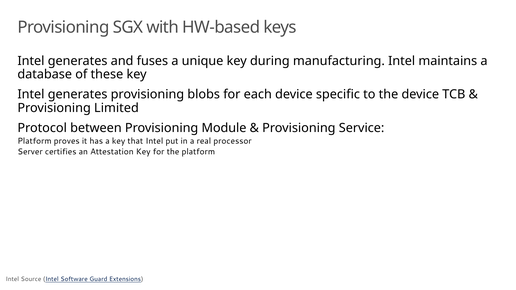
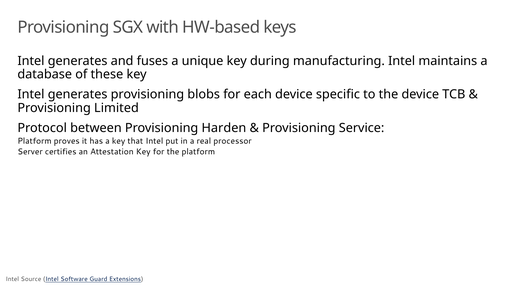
Module: Module -> Harden
